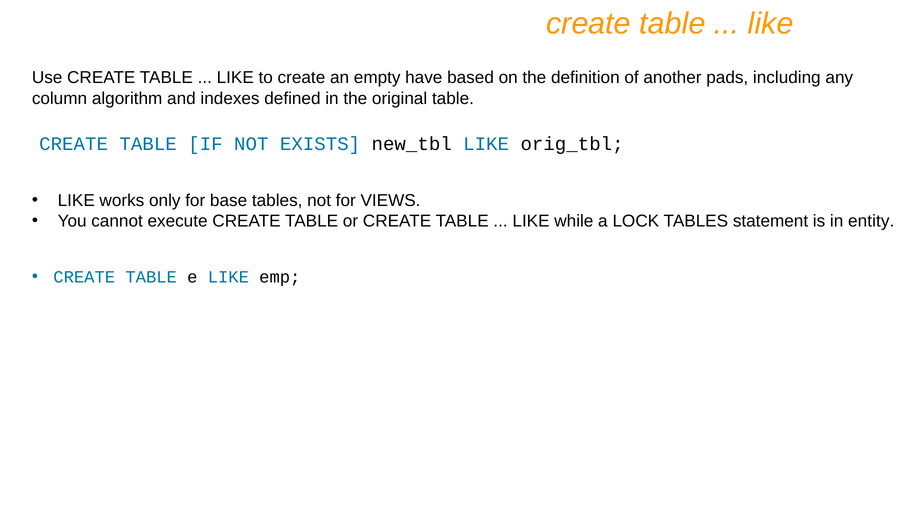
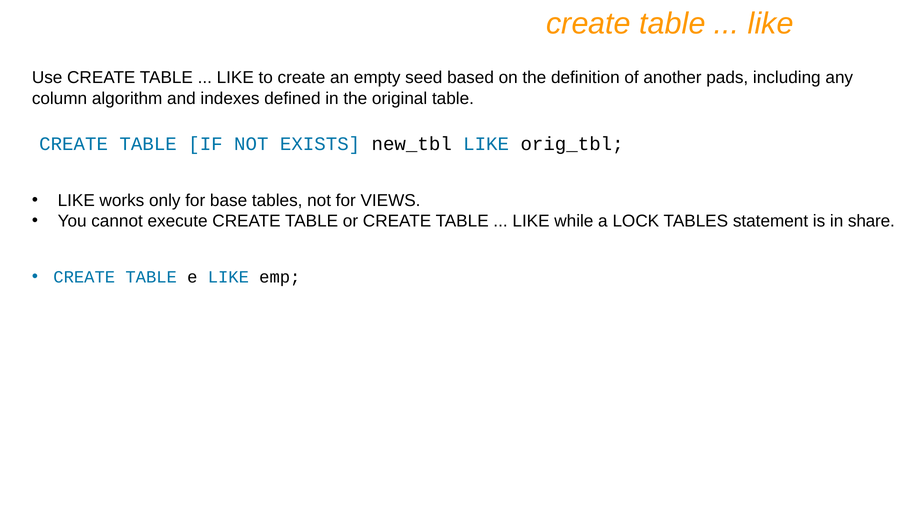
have: have -> seed
entity: entity -> share
